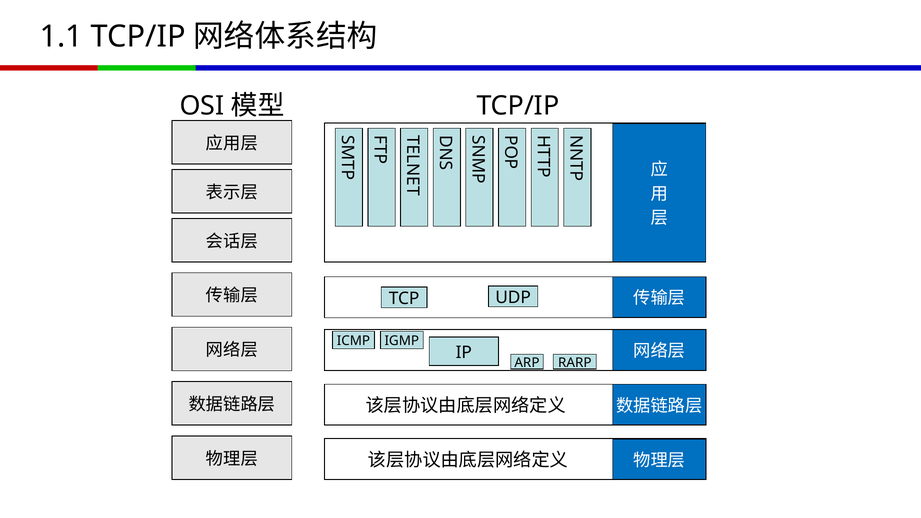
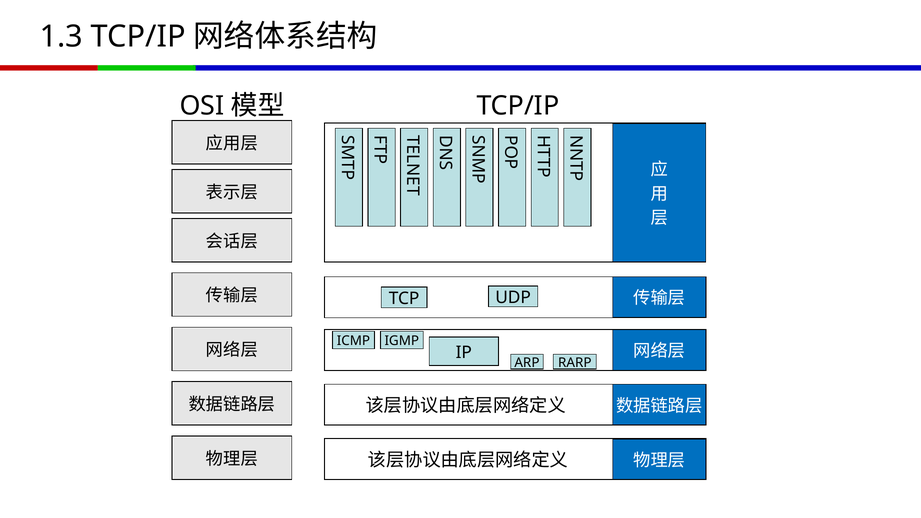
1.1: 1.1 -> 1.3
